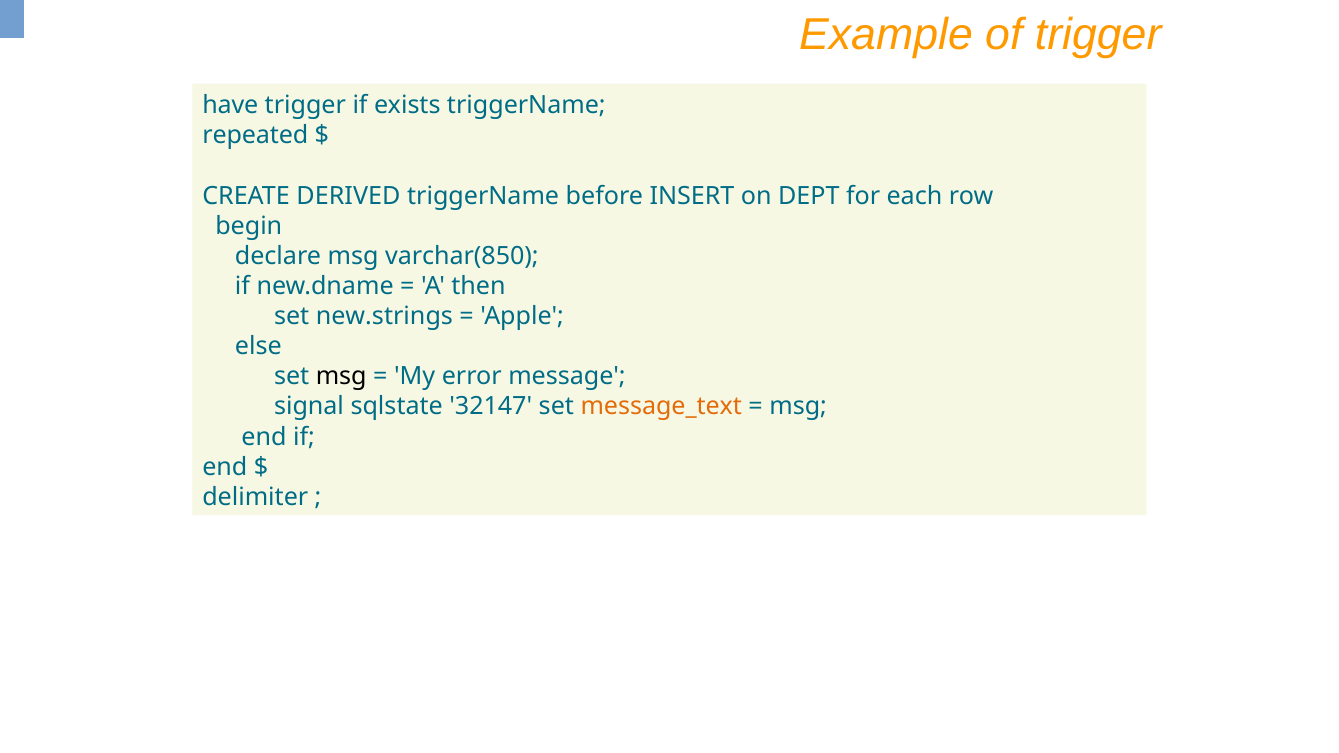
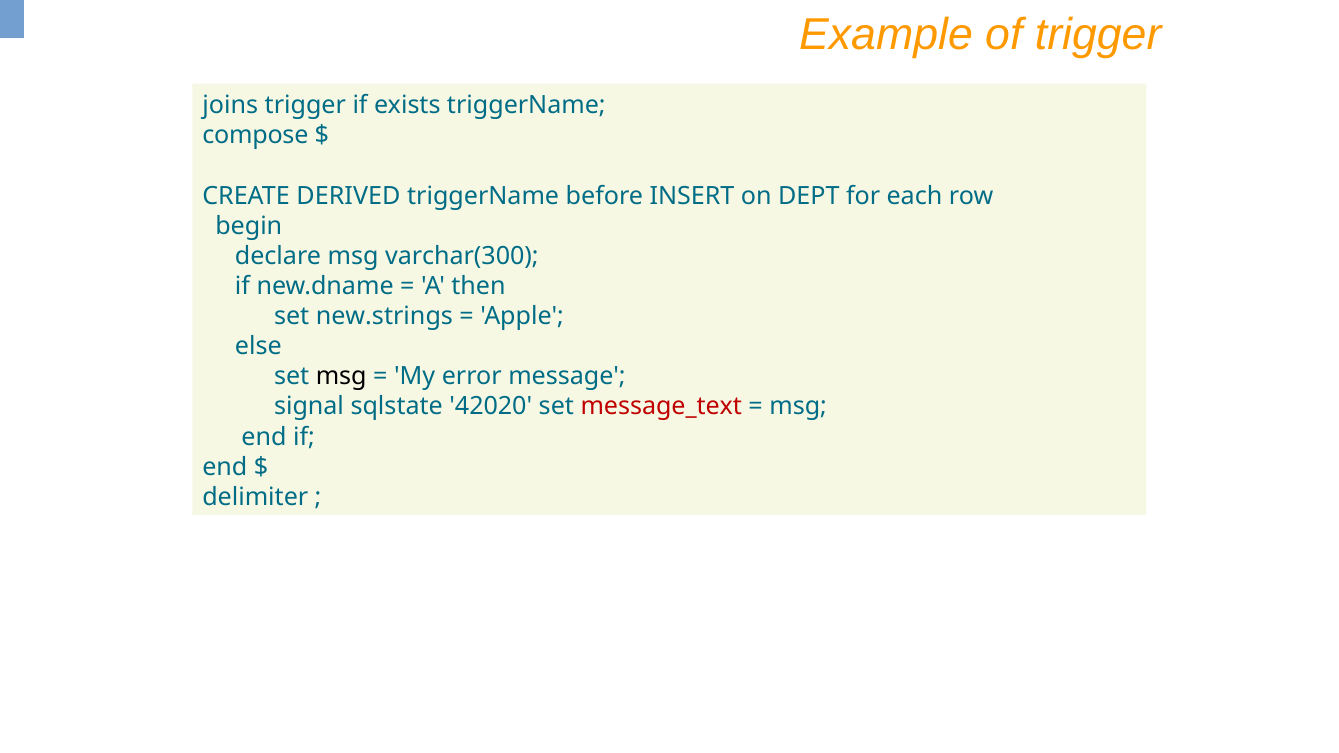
have: have -> joins
repeated: repeated -> compose
varchar(850: varchar(850 -> varchar(300
32147: 32147 -> 42020
message_text colour: orange -> red
